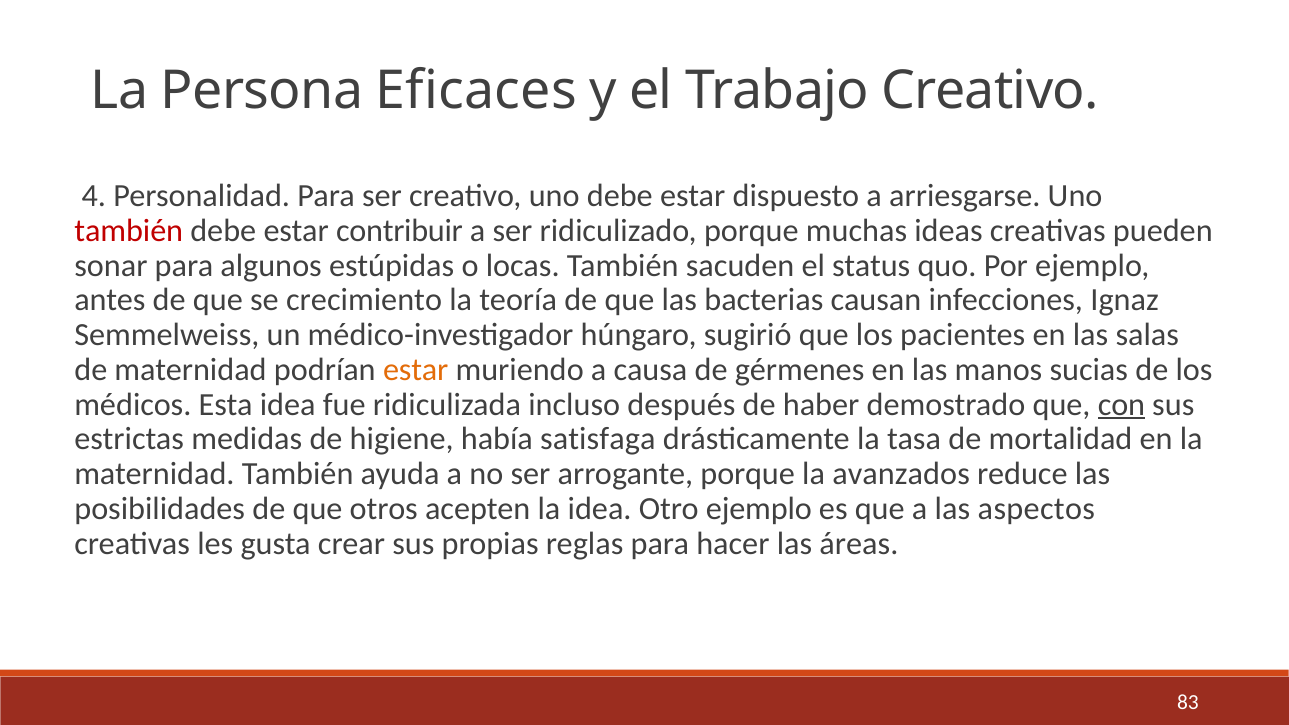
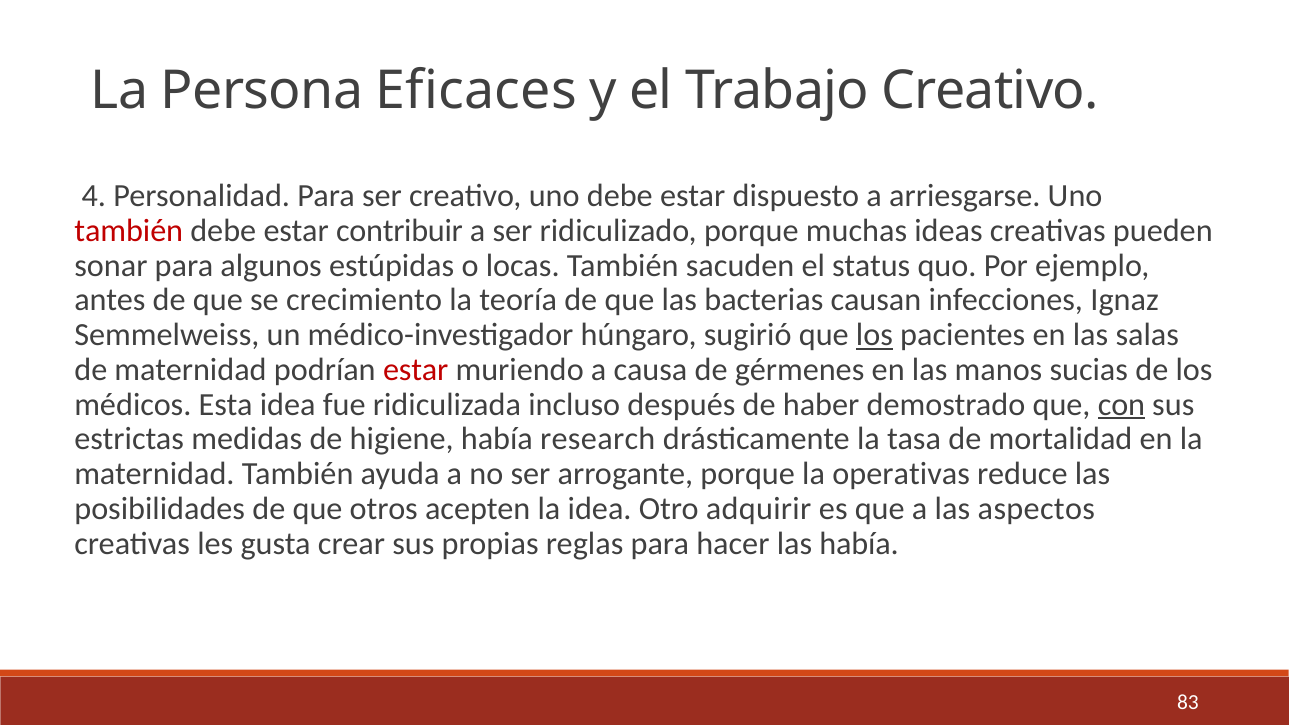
los at (874, 335) underline: none -> present
estar at (416, 370) colour: orange -> red
satisfaga: satisfaga -> research
avanzados: avanzados -> operativas
Otro ejemplo: ejemplo -> adquirir
las áreas: áreas -> había
